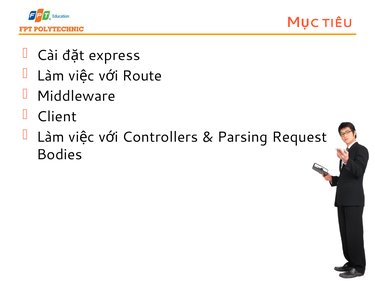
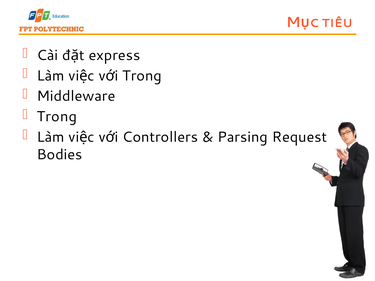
Route at (142, 76): Route -> Trong
Client at (57, 117): Client -> Trong
